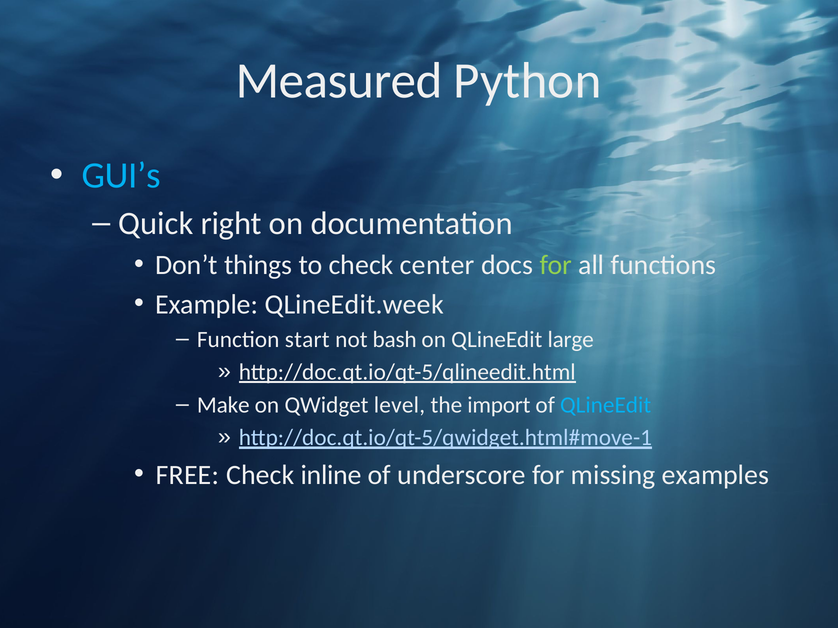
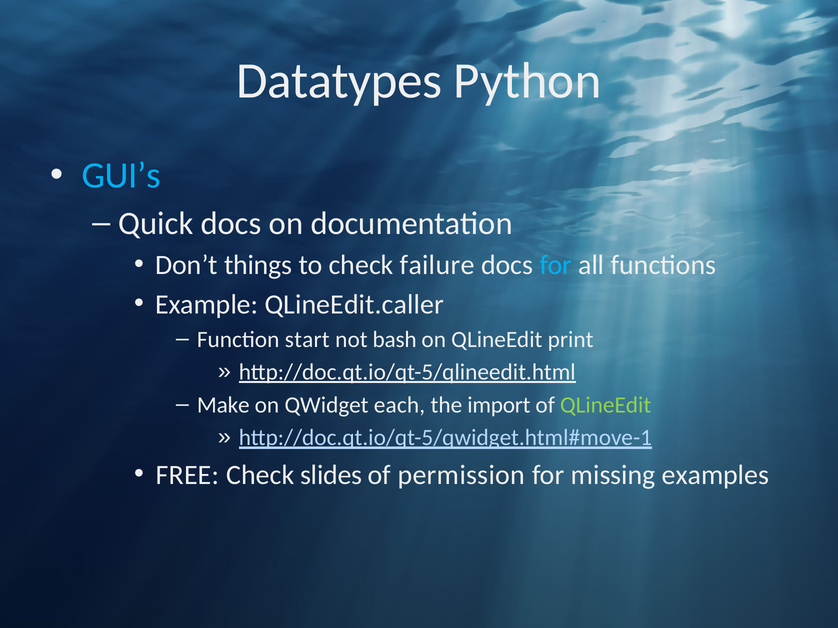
Measured: Measured -> Datatypes
Quick right: right -> docs
center: center -> failure
for at (556, 265) colour: light green -> light blue
QLineEdit.week: QLineEdit.week -> QLineEdit.caller
large: large -> print
level: level -> each
QLineEdit at (606, 405) colour: light blue -> light green
inline: inline -> slides
underscore: underscore -> permission
